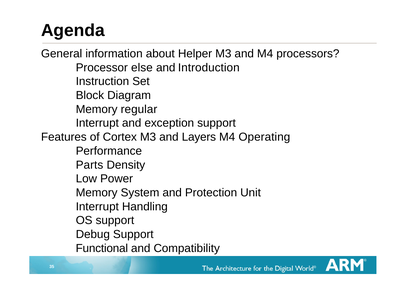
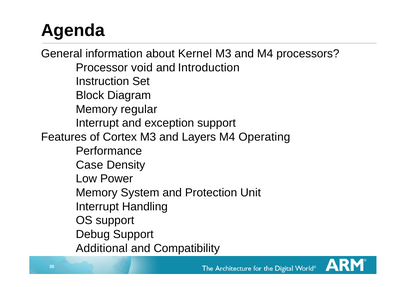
Helper: Helper -> Kernel
else: else -> void
Parts: Parts -> Case
Functional: Functional -> Additional
